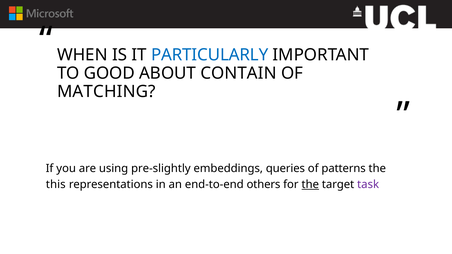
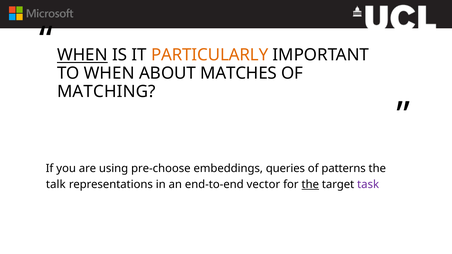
WHEN at (82, 55) underline: none -> present
PARTICULARLY colour: blue -> orange
TO GOOD: GOOD -> WHEN
CONTAIN: CONTAIN -> MATCHES
pre-slightly: pre-slightly -> pre-choose
this: this -> talk
others: others -> vector
